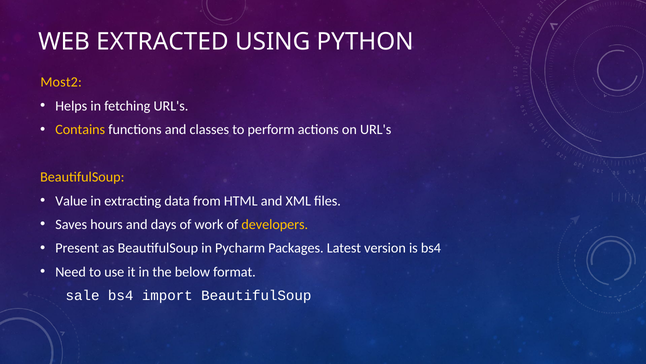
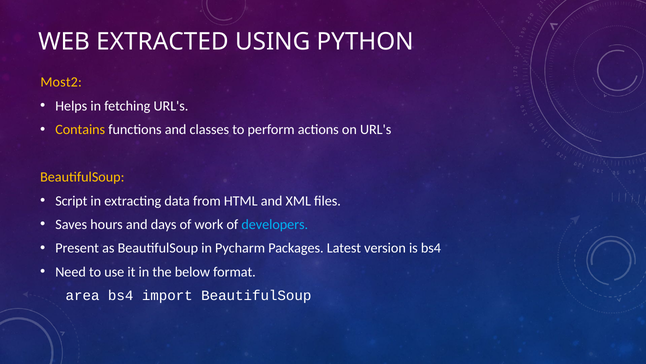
Value: Value -> Script
developers colour: yellow -> light blue
sale: sale -> area
